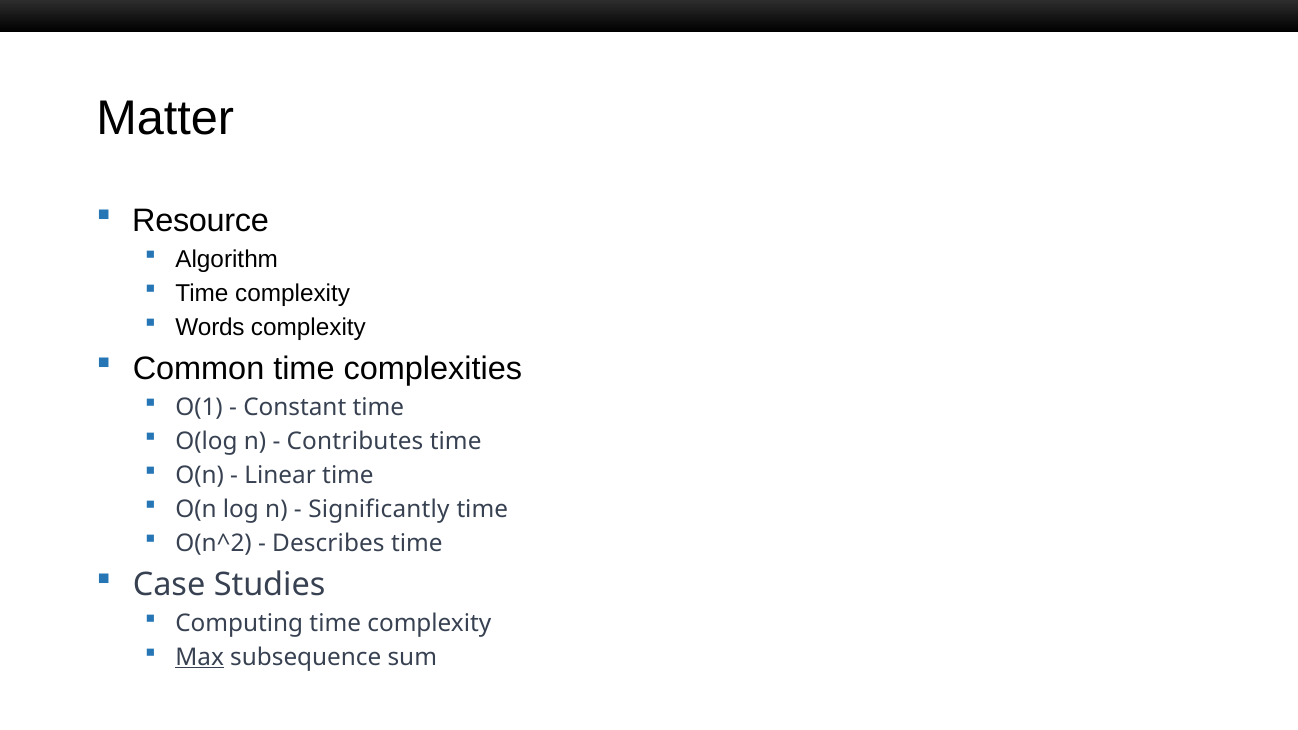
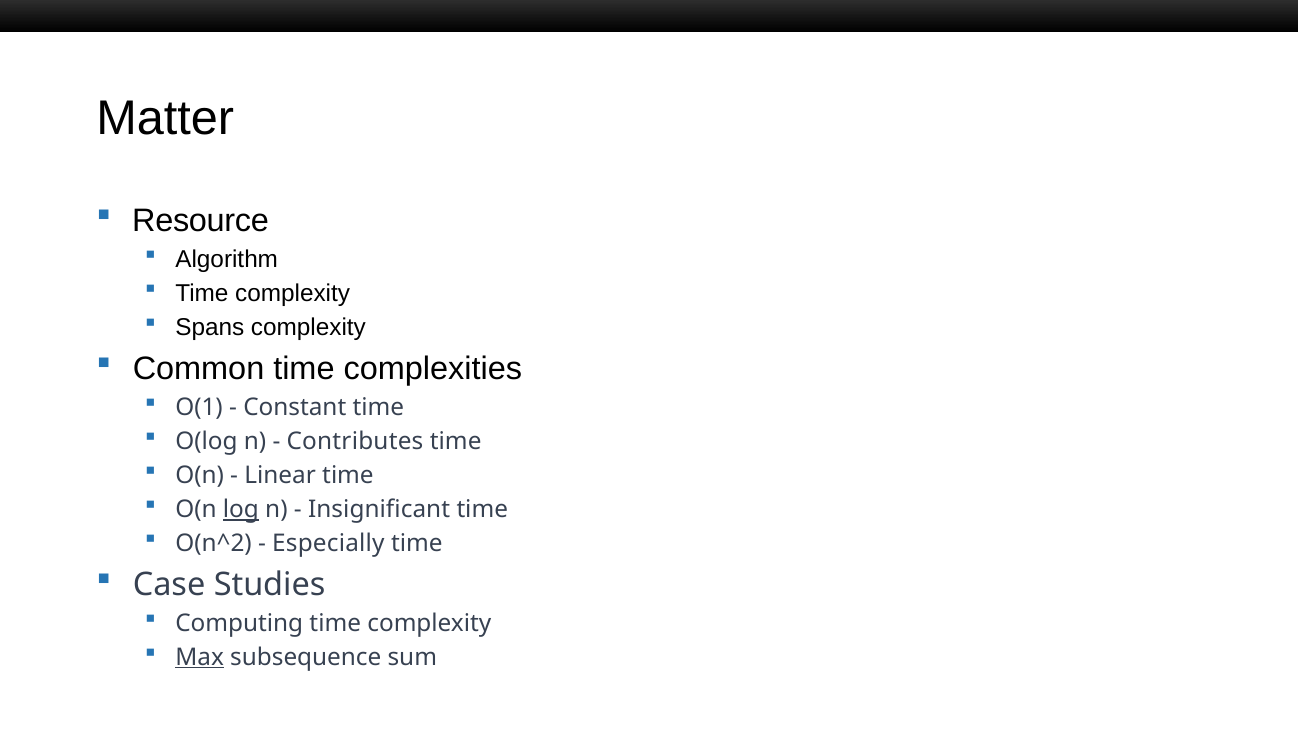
Words: Words -> Spans
log underline: none -> present
Significantly: Significantly -> Insignificant
Describes: Describes -> Especially
